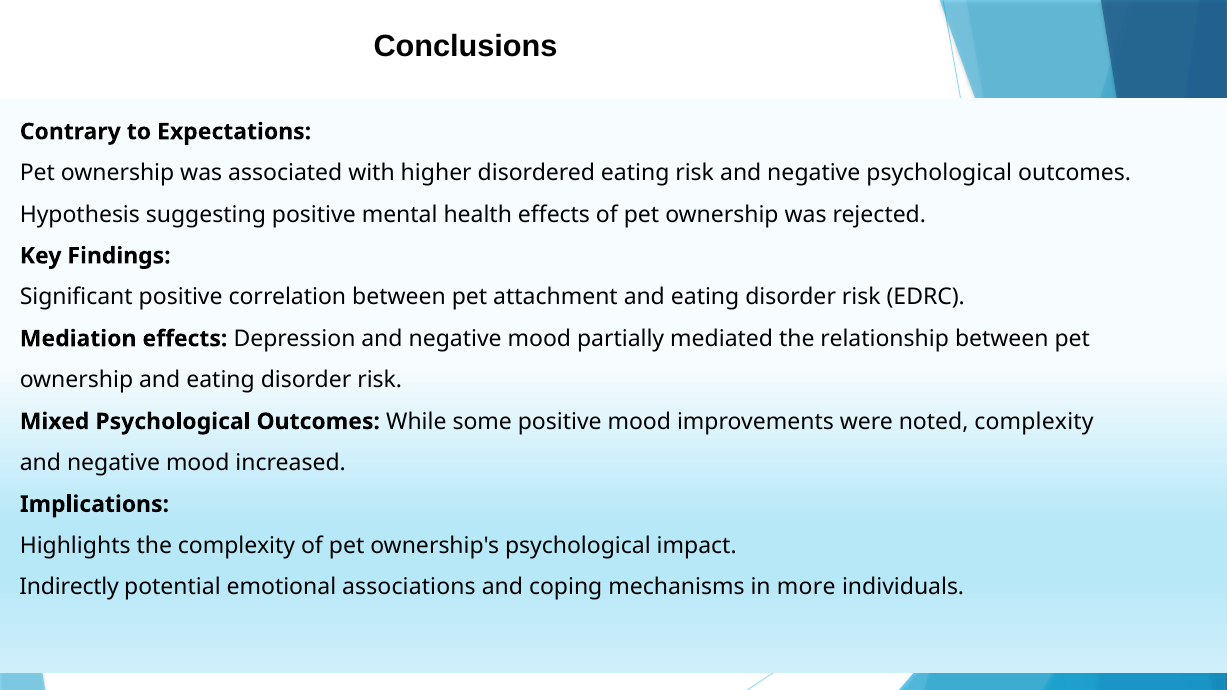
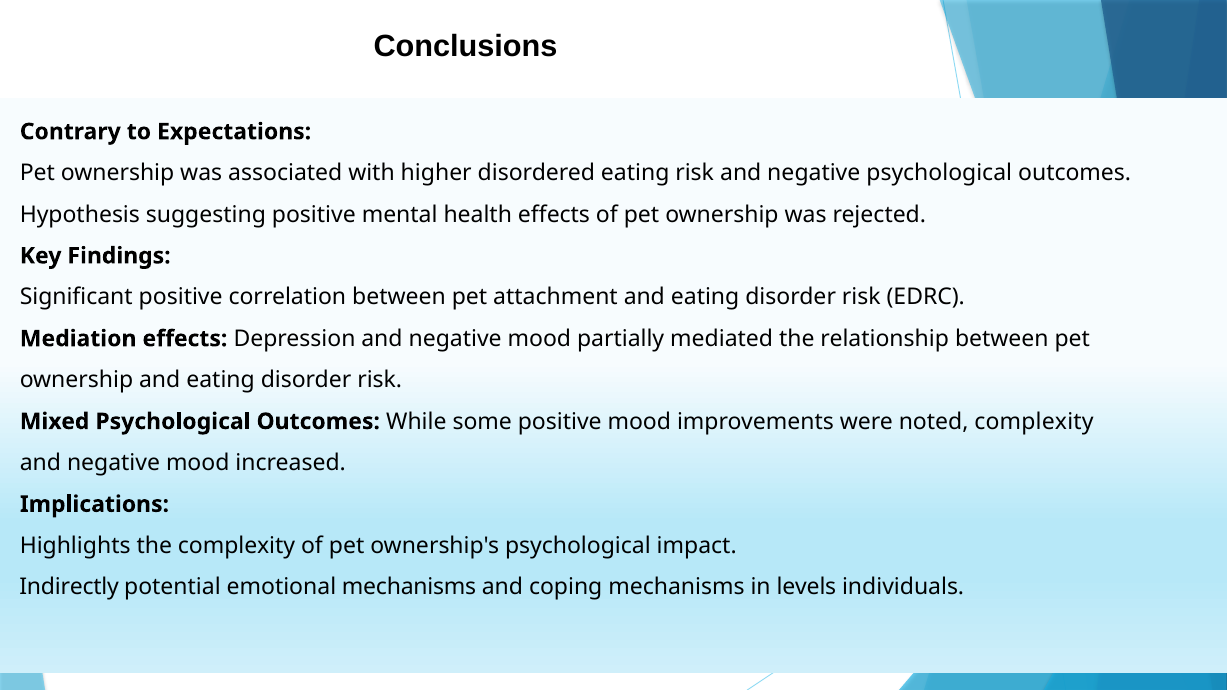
emotional associations: associations -> mechanisms
more: more -> levels
